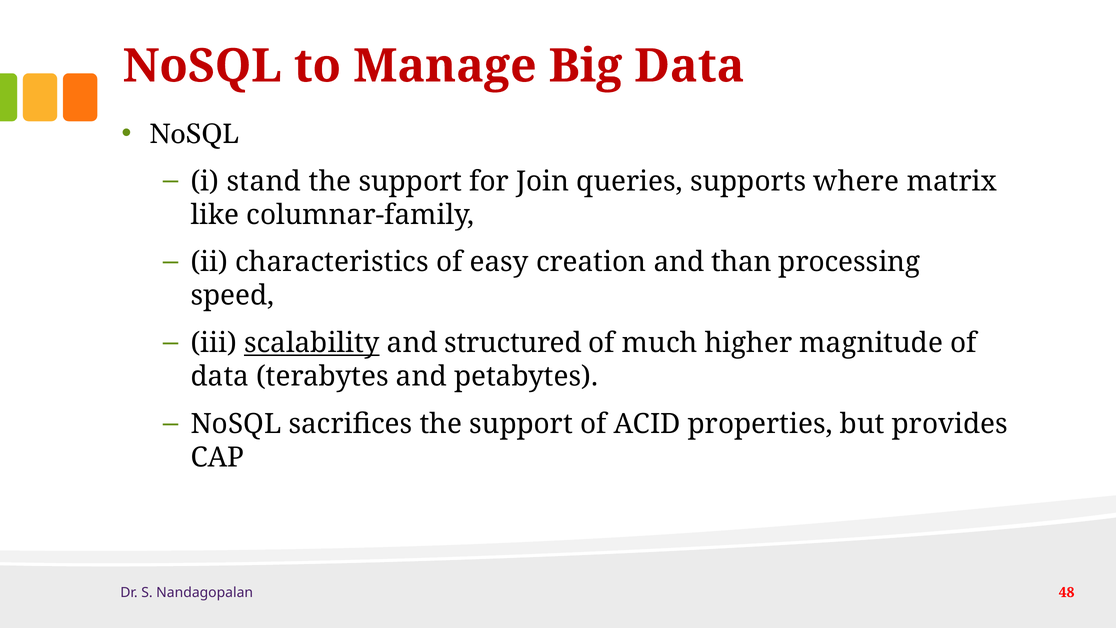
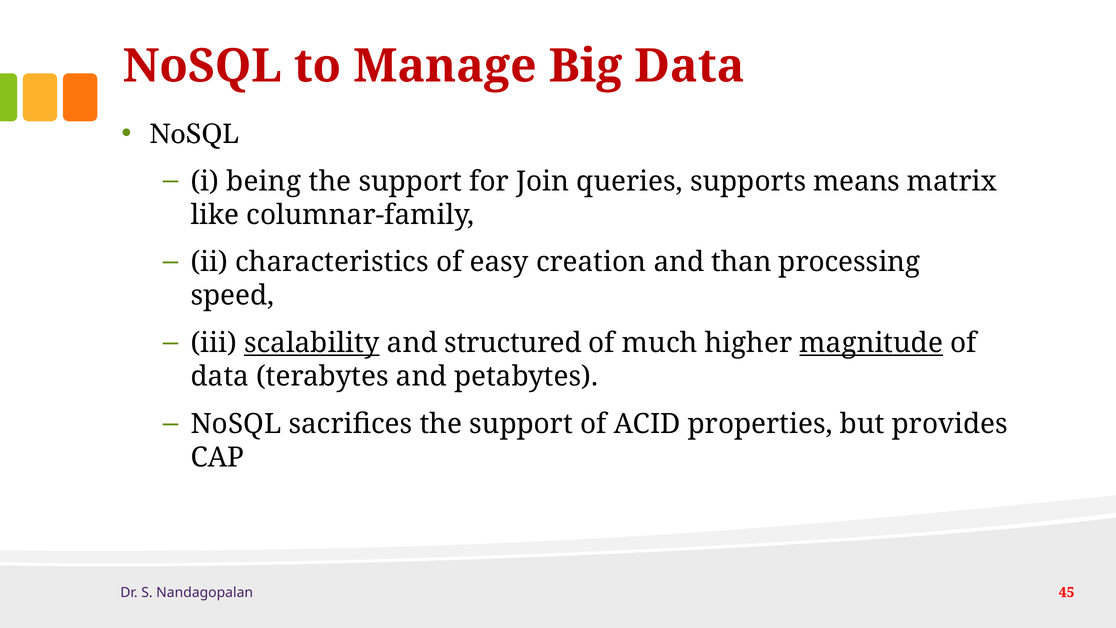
stand: stand -> being
where: where -> means
magnitude underline: none -> present
48: 48 -> 45
